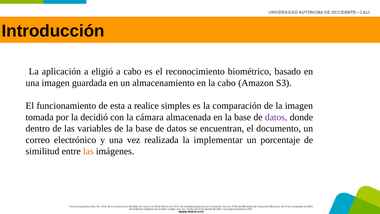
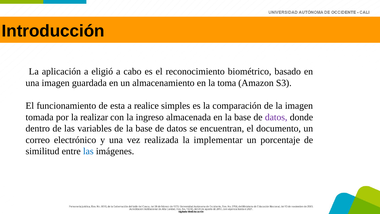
la cabo: cabo -> toma
decidió: decidió -> realizar
cámara: cámara -> ingreso
las at (88, 151) colour: orange -> blue
